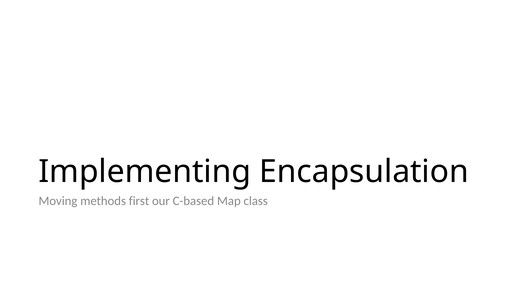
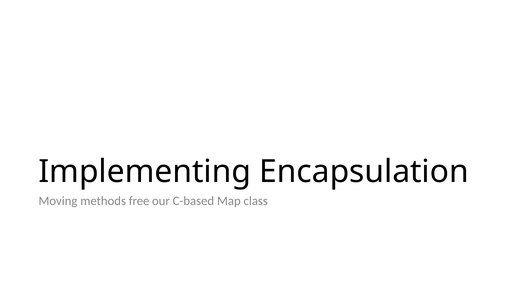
first: first -> free
